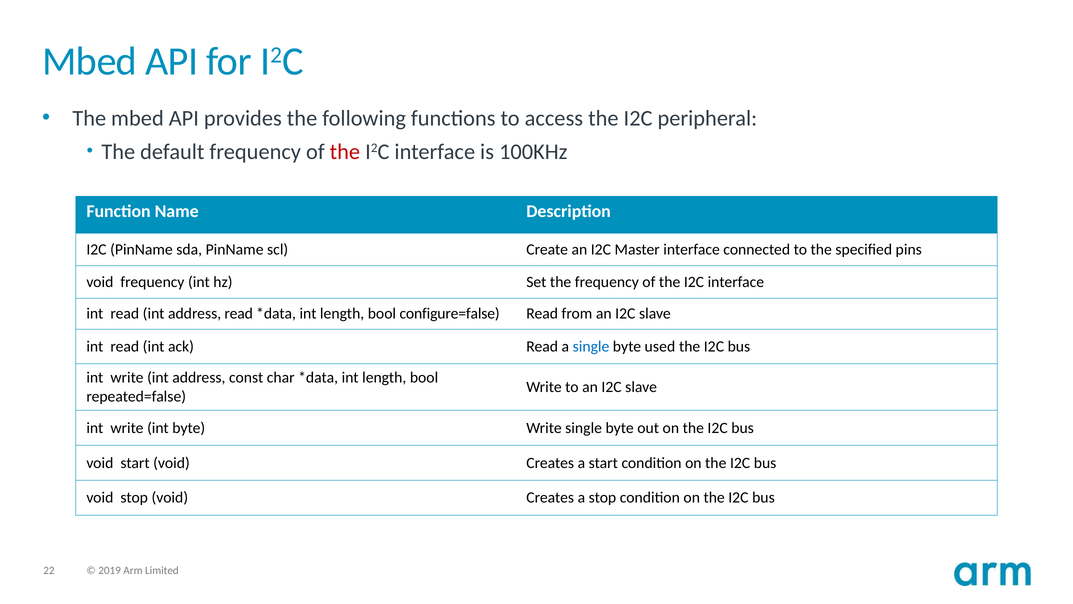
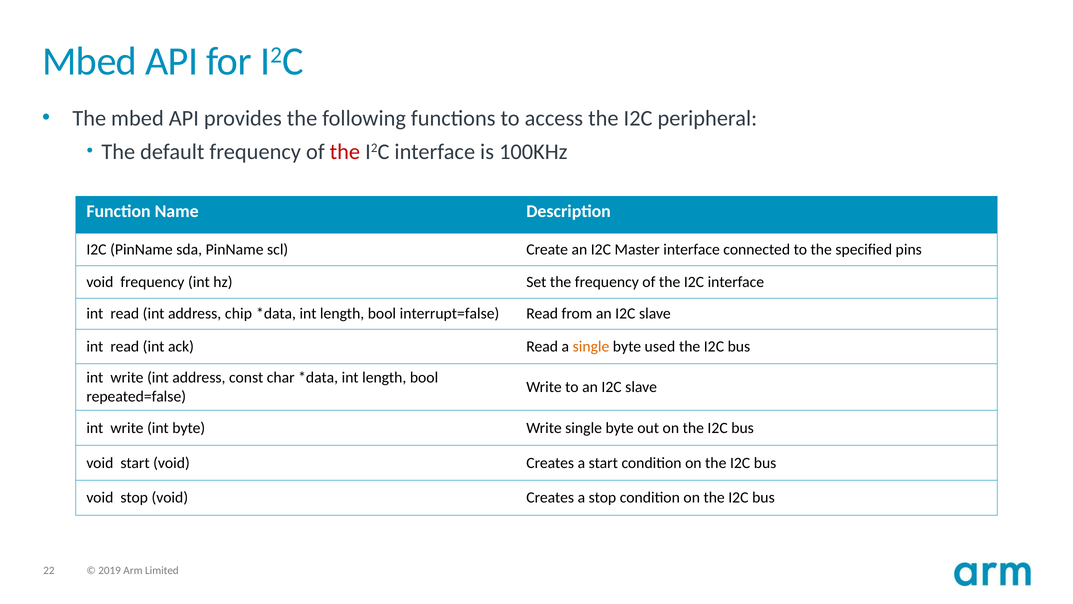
address read: read -> chip
configure=false: configure=false -> interrupt=false
single at (591, 346) colour: blue -> orange
